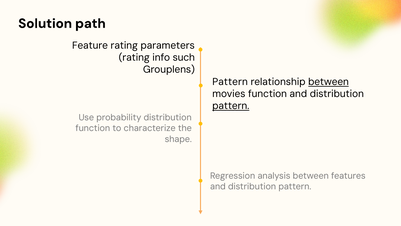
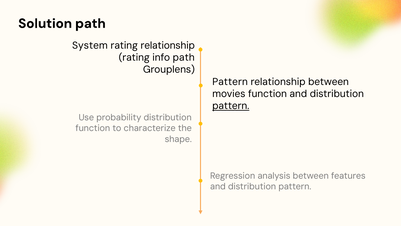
Feature: Feature -> System
rating parameters: parameters -> relationship
info such: such -> path
between at (329, 82) underline: present -> none
